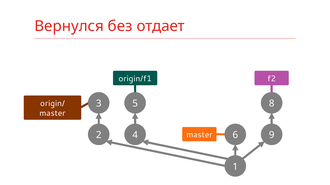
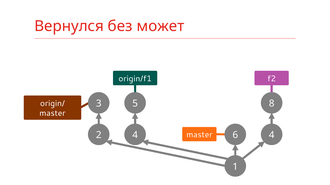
отдает: отдает -> может
9 at (272, 135): 9 -> 4
